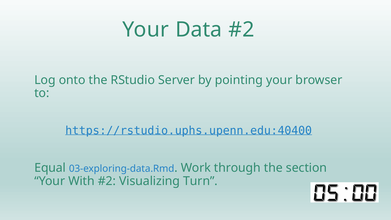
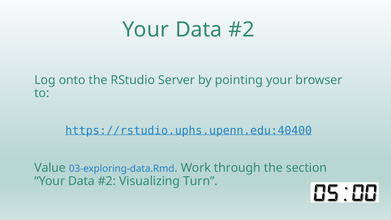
Equal: Equal -> Value
With at (81, 181): With -> Data
